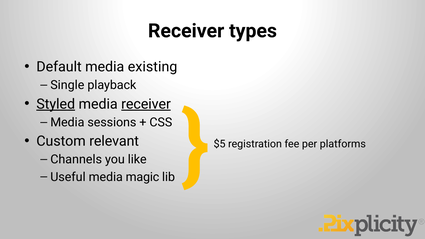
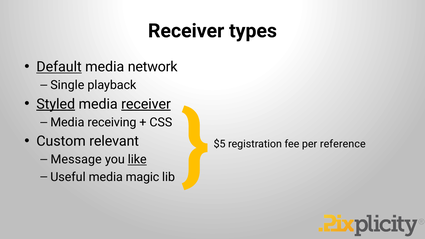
Default underline: none -> present
existing: existing -> network
sessions: sessions -> receiving
Channels: Channels -> Message
like underline: none -> present
platforms: platforms -> reference
